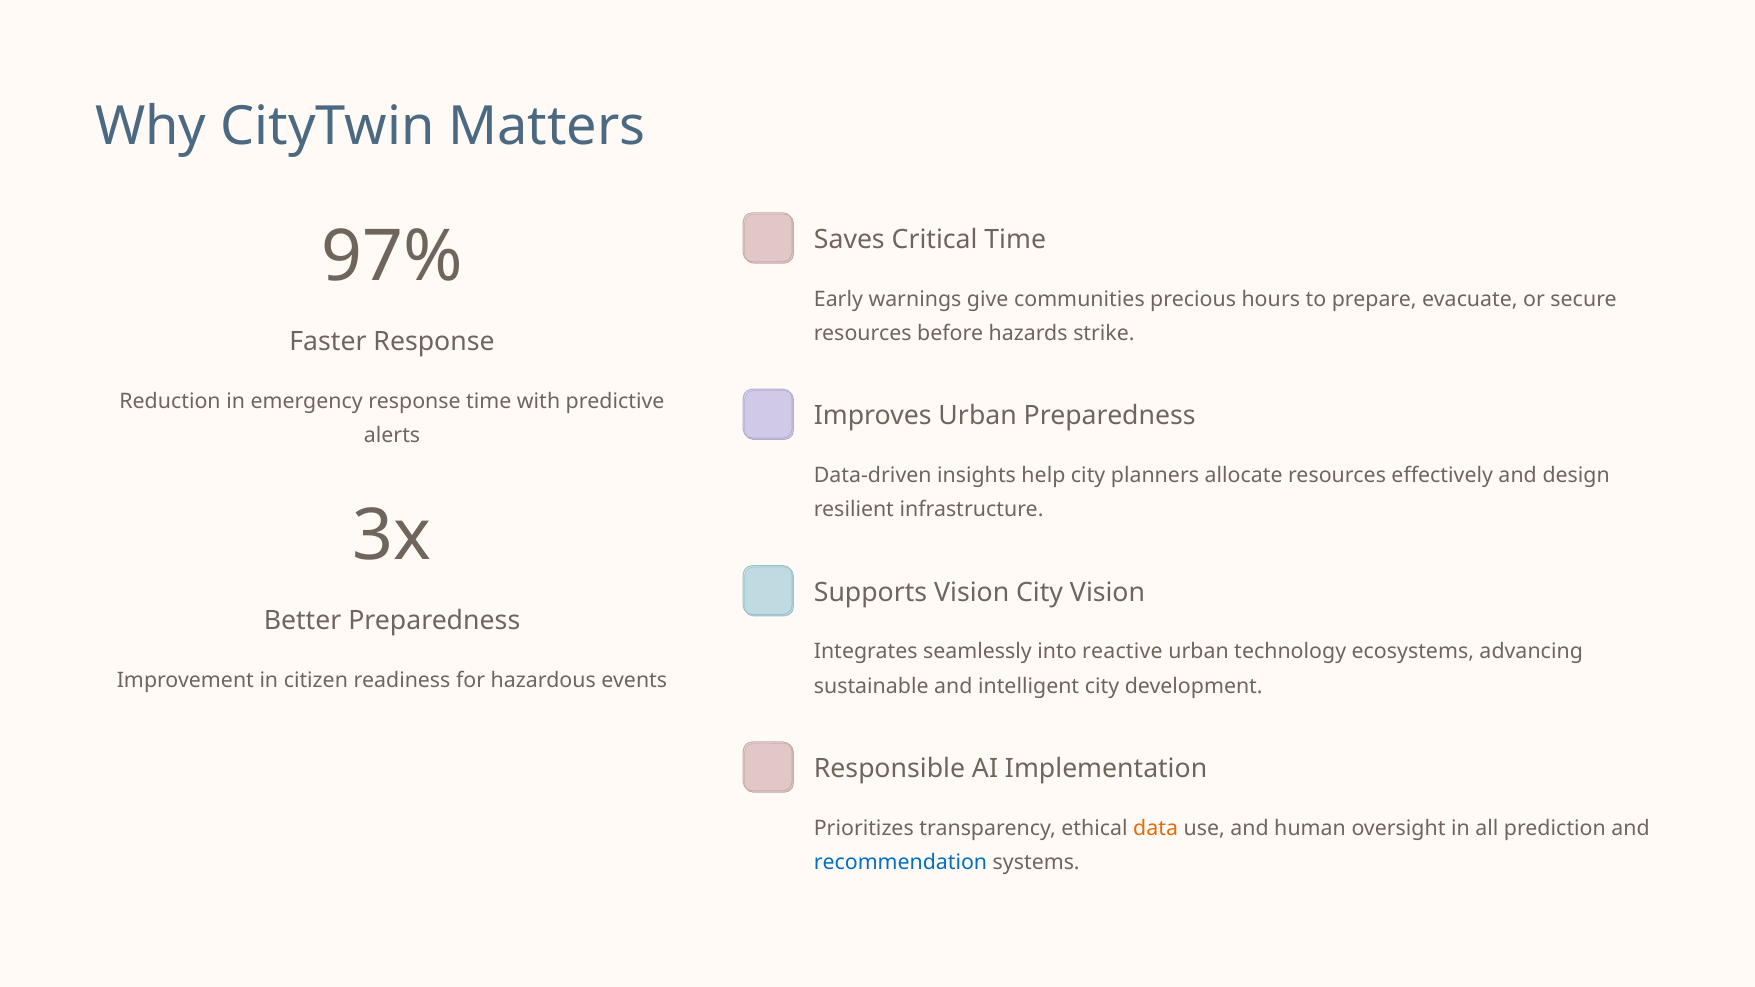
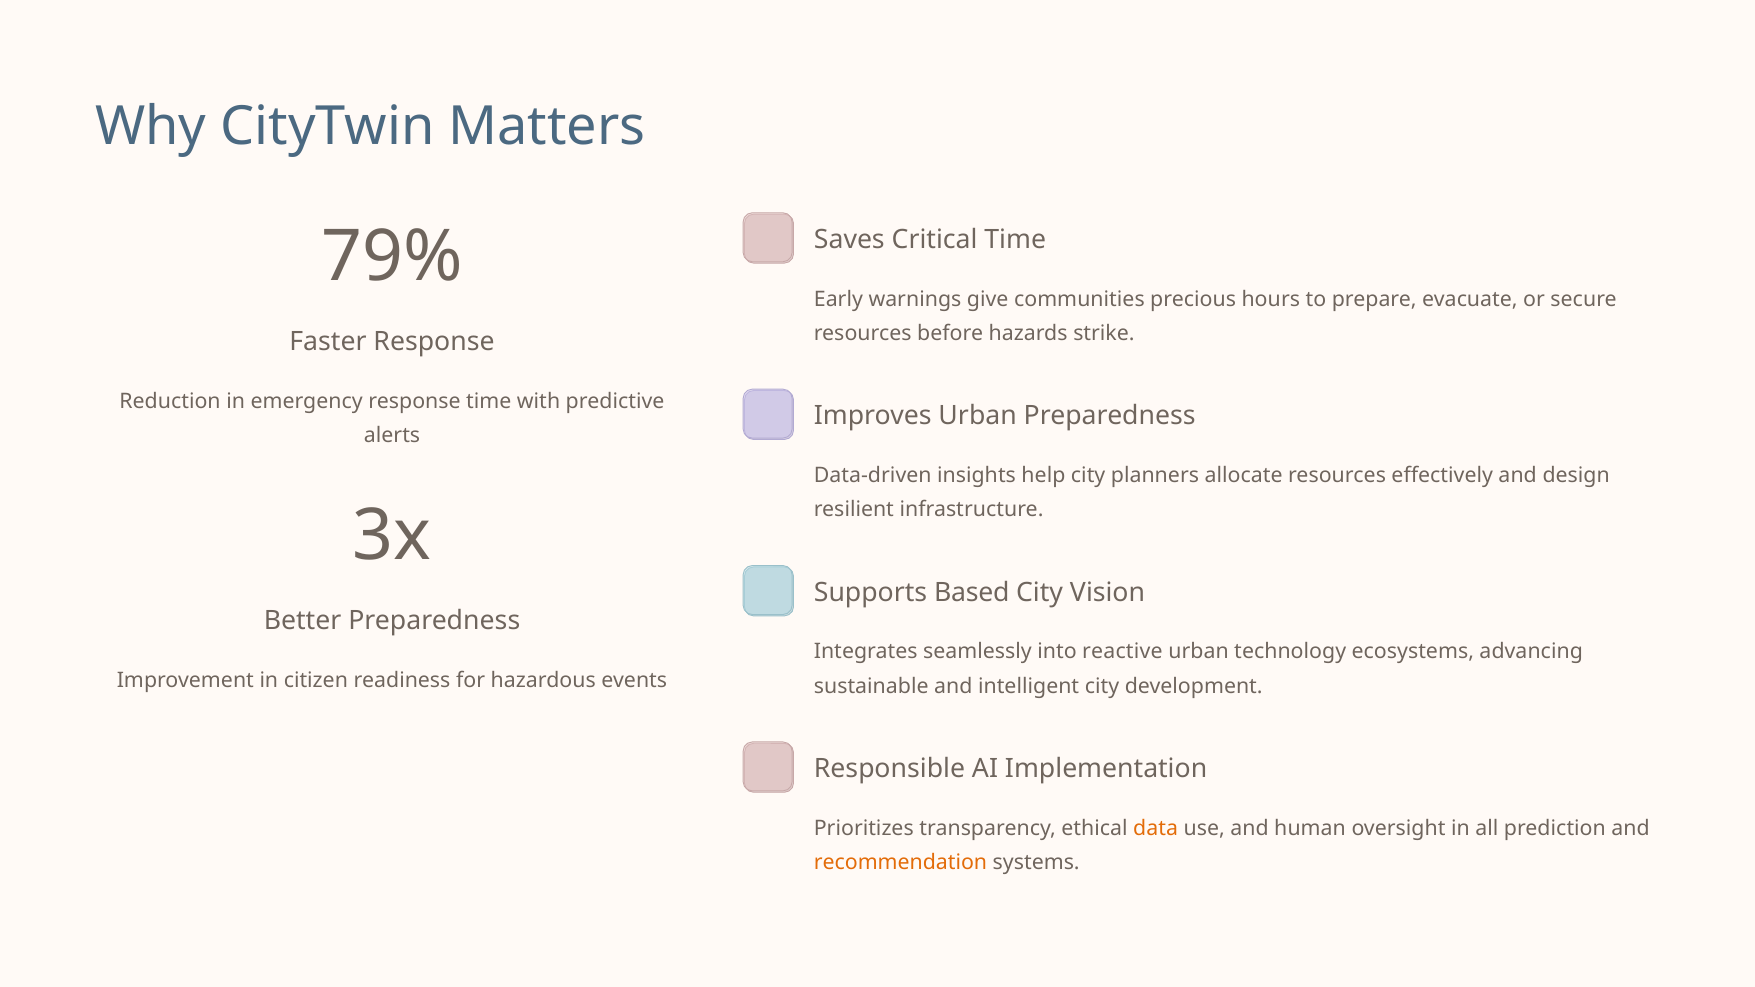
97%: 97% -> 79%
Supports Vision: Vision -> Based
recommendation colour: blue -> orange
